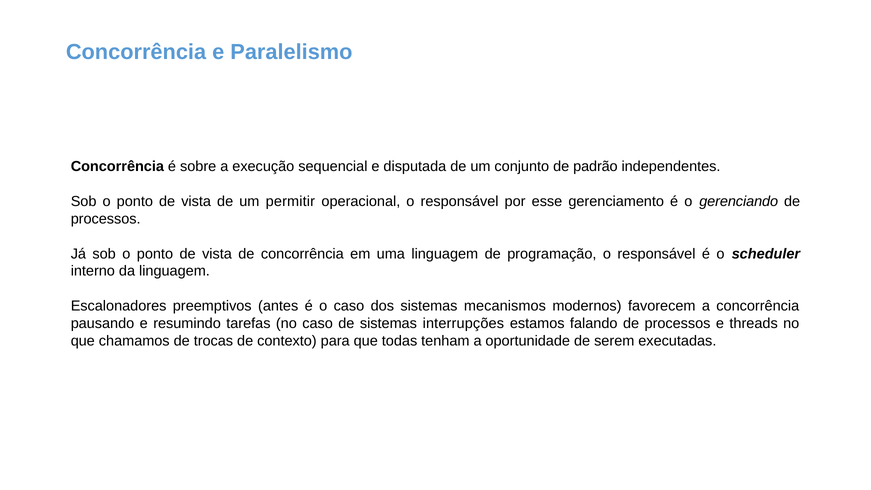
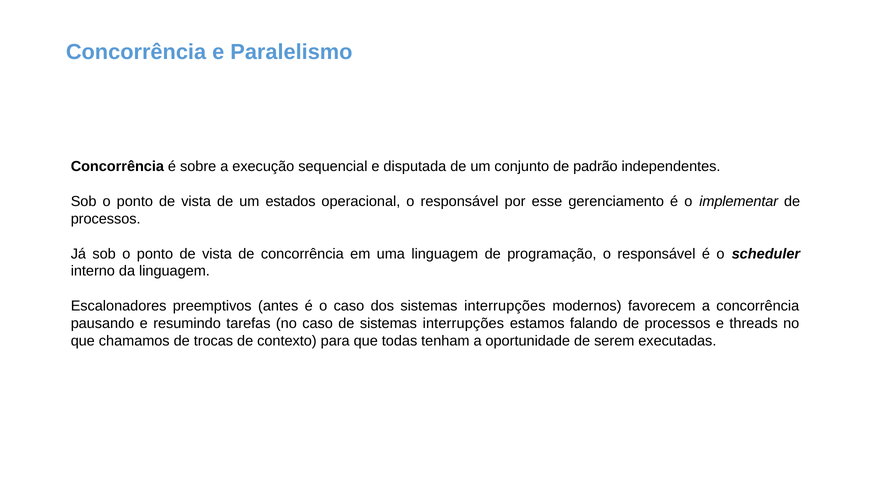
permitir: permitir -> estados
gerenciando: gerenciando -> implementar
dos sistemas mecanismos: mecanismos -> interrupções
